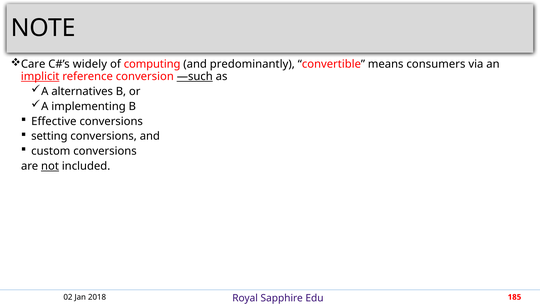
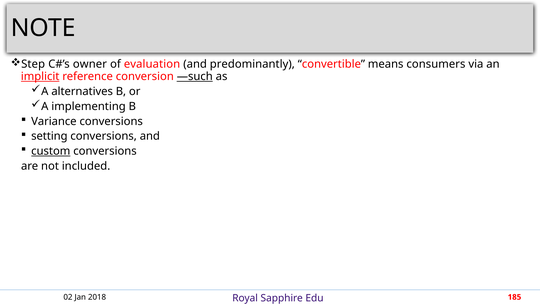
Care: Care -> Step
widely: widely -> owner
computing: computing -> evaluation
Effective: Effective -> Variance
custom underline: none -> present
not underline: present -> none
